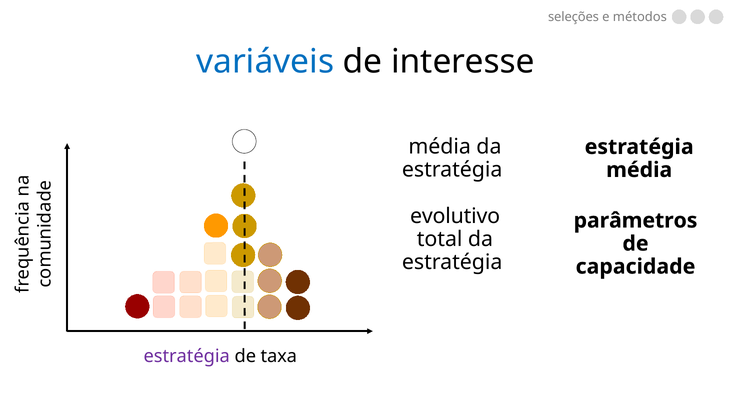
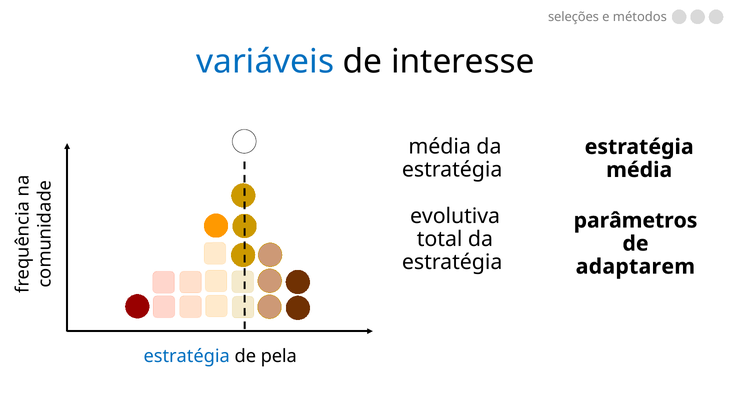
evolutivo: evolutivo -> evolutiva
capacidade: capacidade -> adaptarem
estratégia at (187, 356) colour: purple -> blue
taxa: taxa -> pela
